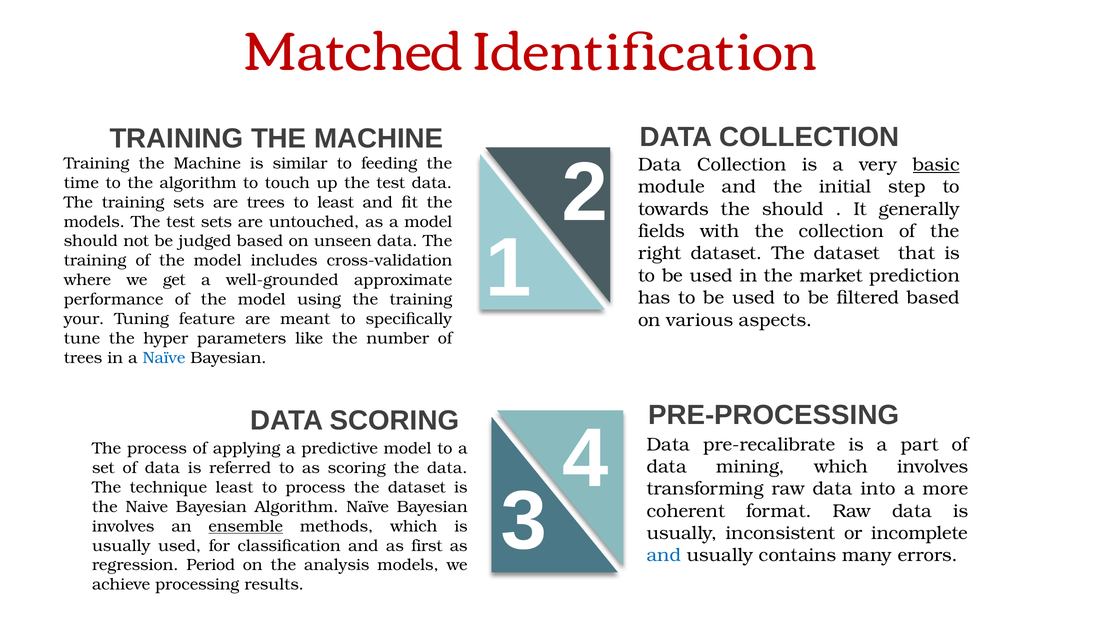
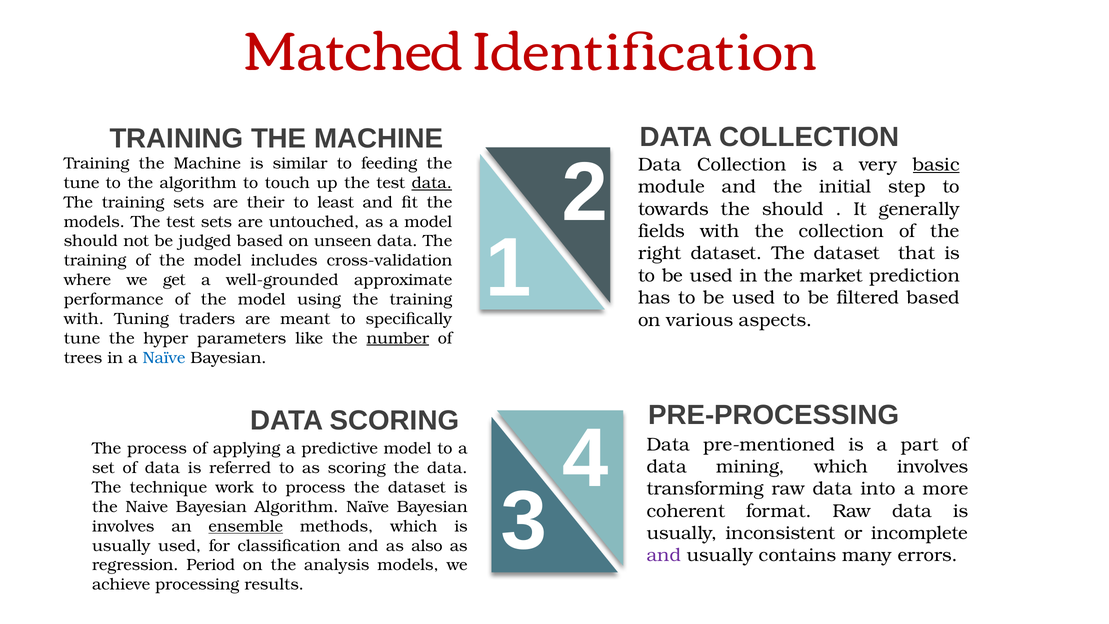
time at (81, 183): time -> tune
data at (432, 183) underline: none -> present
are trees: trees -> their
your at (84, 319): your -> with
feature: feature -> traders
number underline: none -> present
pre-recalibrate: pre-recalibrate -> pre-mentioned
technique least: least -> work
first: first -> also
and at (664, 555) colour: blue -> purple
